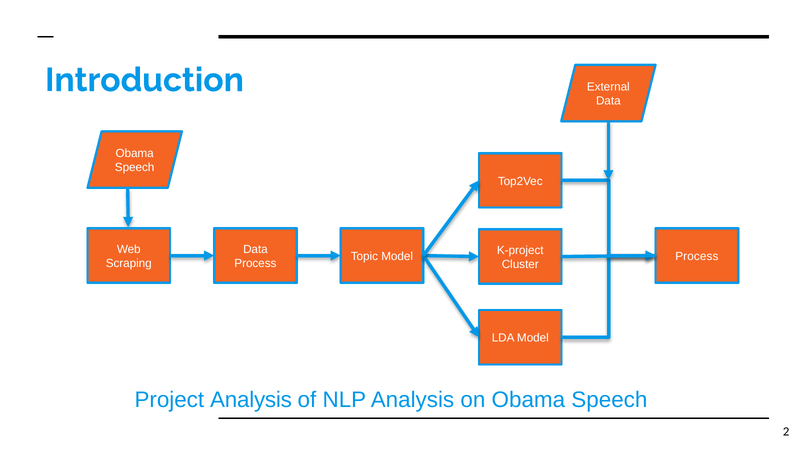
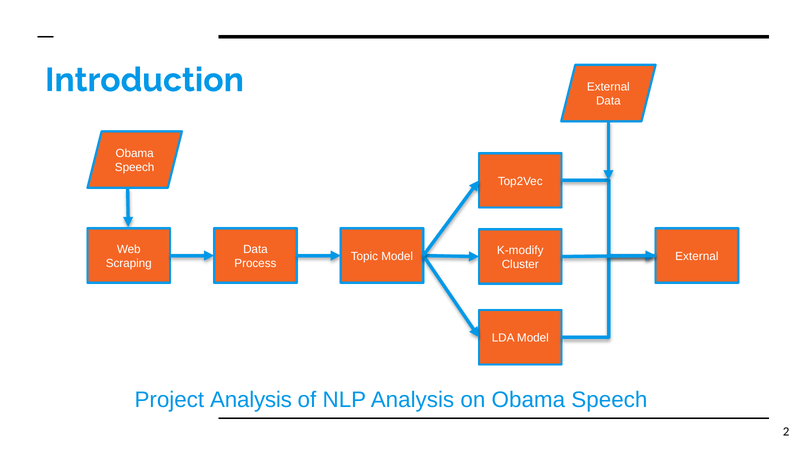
K-project: K-project -> K-modify
Process at (697, 256): Process -> External
